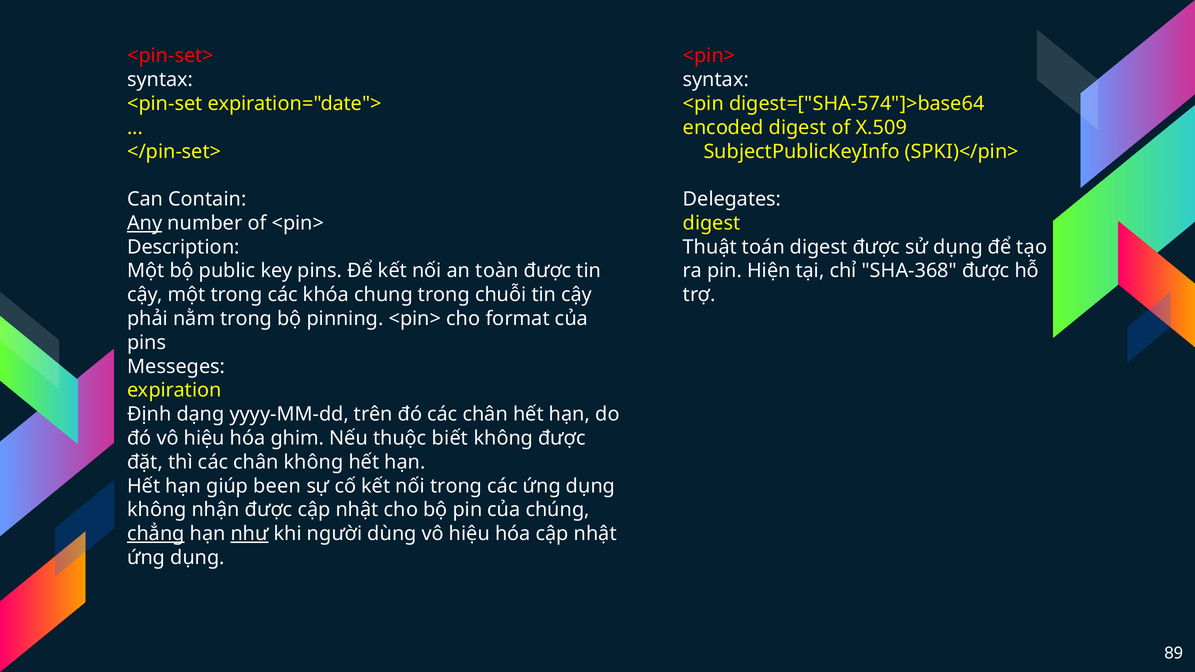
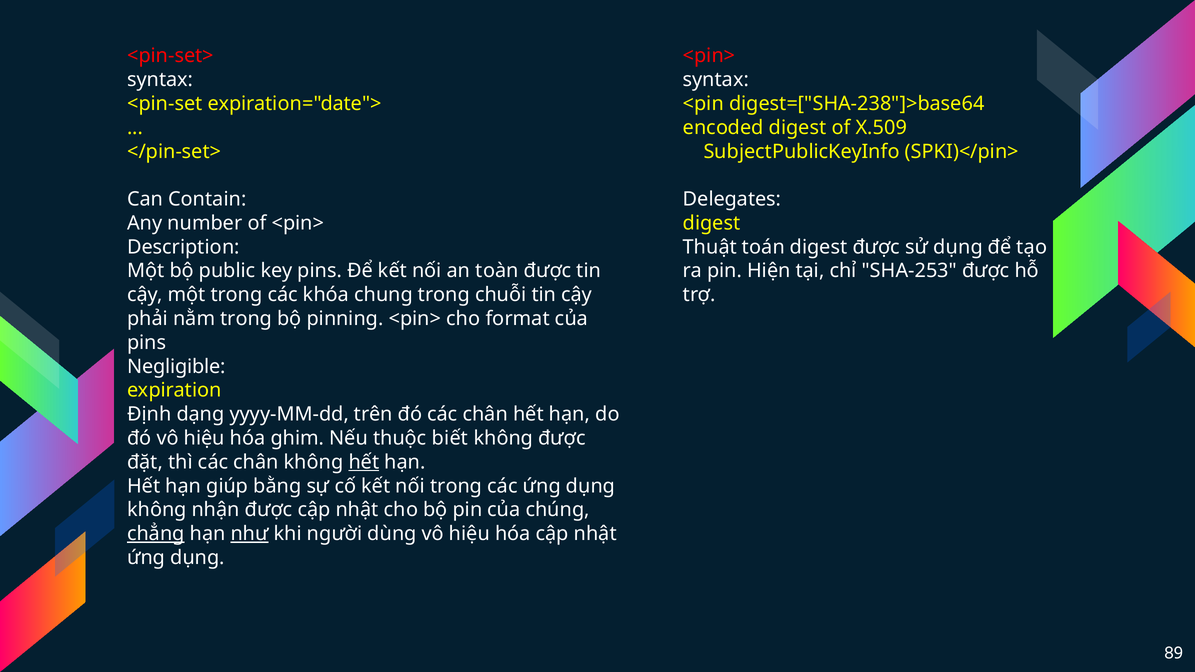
digest=["SHA-574"]>base64: digest=["SHA-574"]>base64 -> digest=["SHA-238"]>base64
Any underline: present -> none
SHA-368: SHA-368 -> SHA-253
Messeges: Messeges -> Negligible
hết at (364, 462) underline: none -> present
been: been -> bằng
